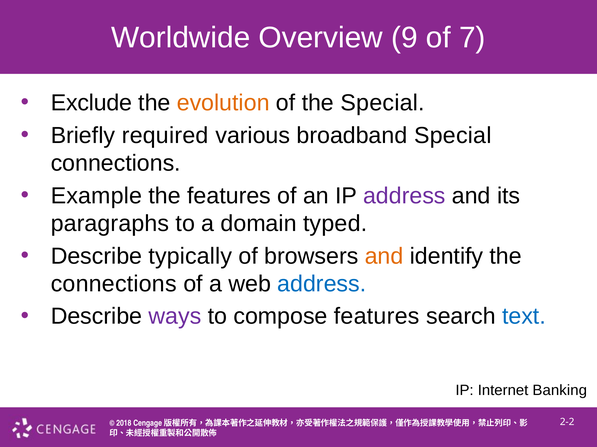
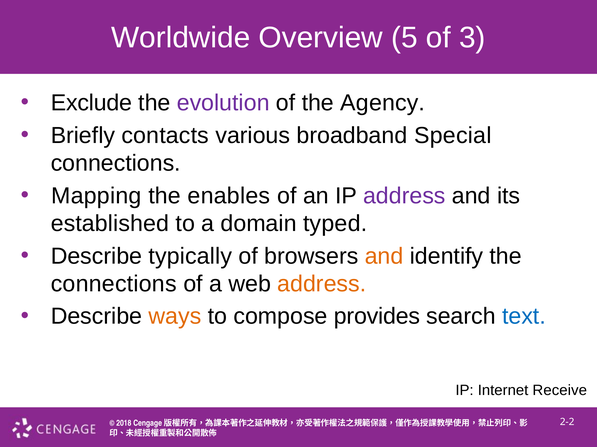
9: 9 -> 5
7: 7 -> 3
evolution colour: orange -> purple
the Special: Special -> Agency
required: required -> contacts
Example: Example -> Mapping
the features: features -> enables
paragraphs: paragraphs -> established
address at (322, 284) colour: blue -> orange
ways colour: purple -> orange
compose features: features -> provides
Banking: Banking -> Receive
